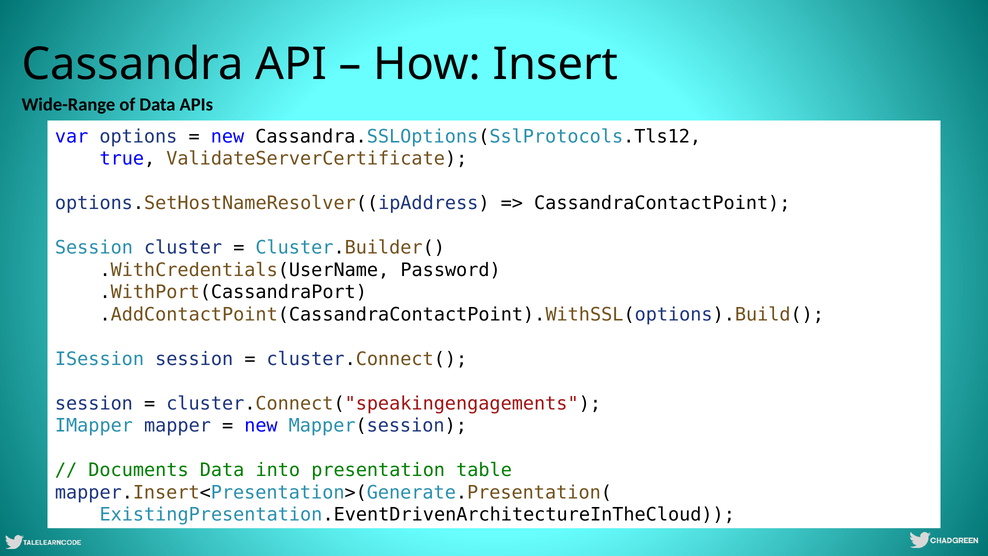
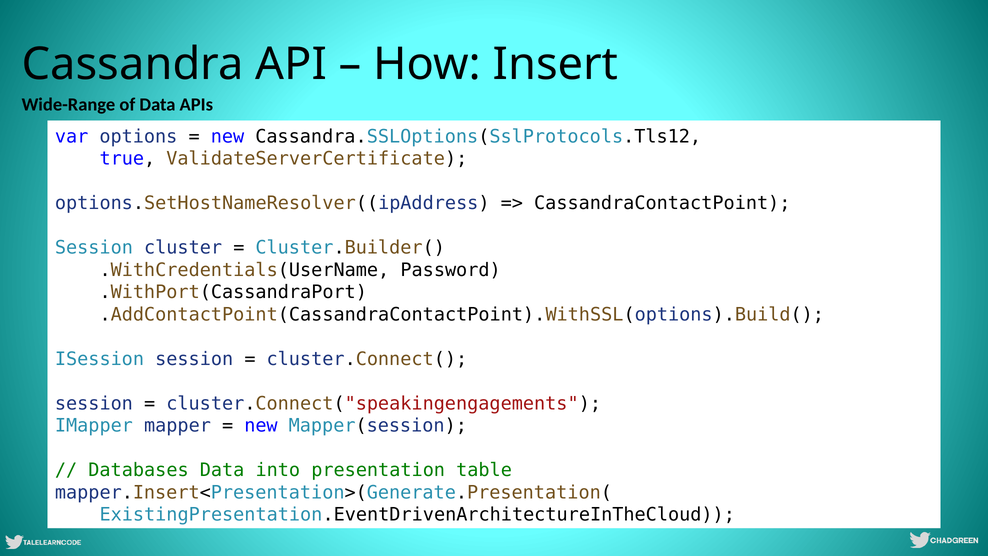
Documents: Documents -> Databases
